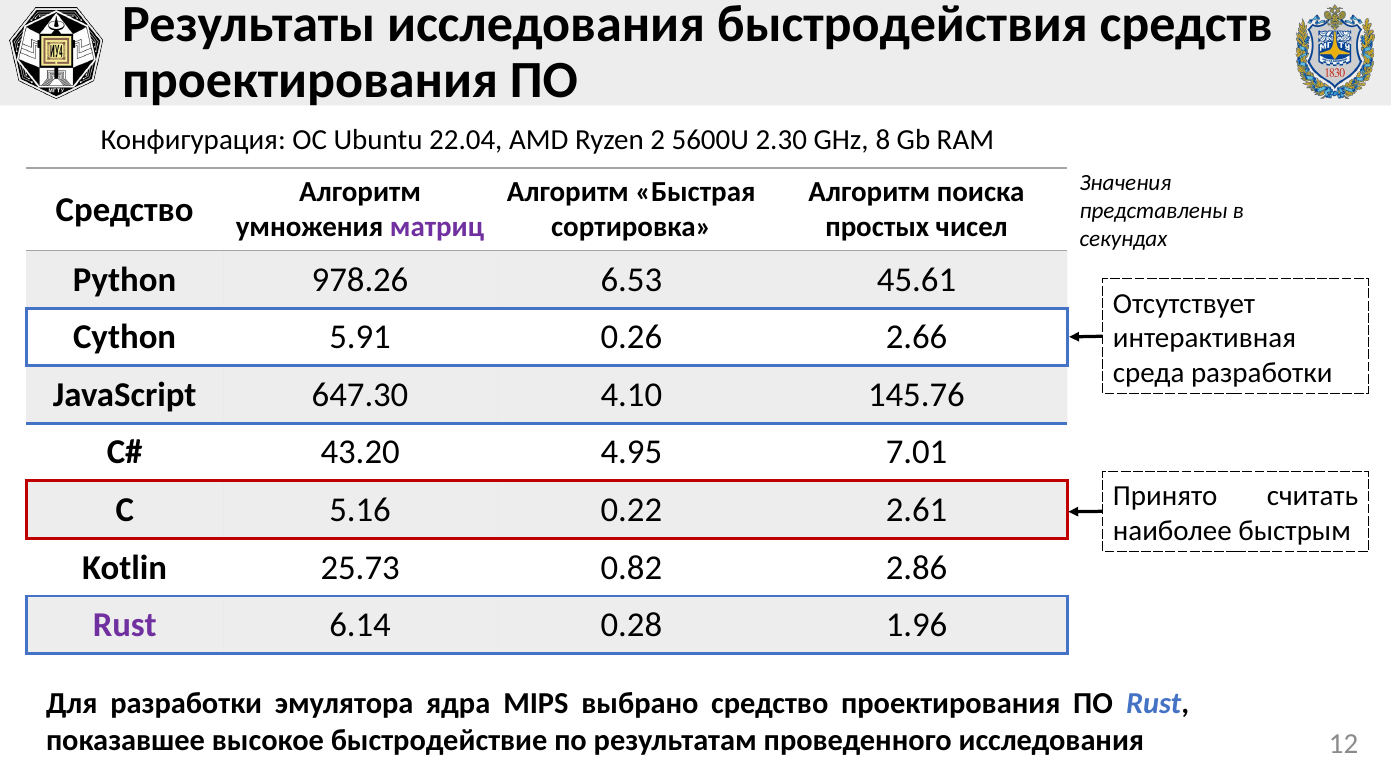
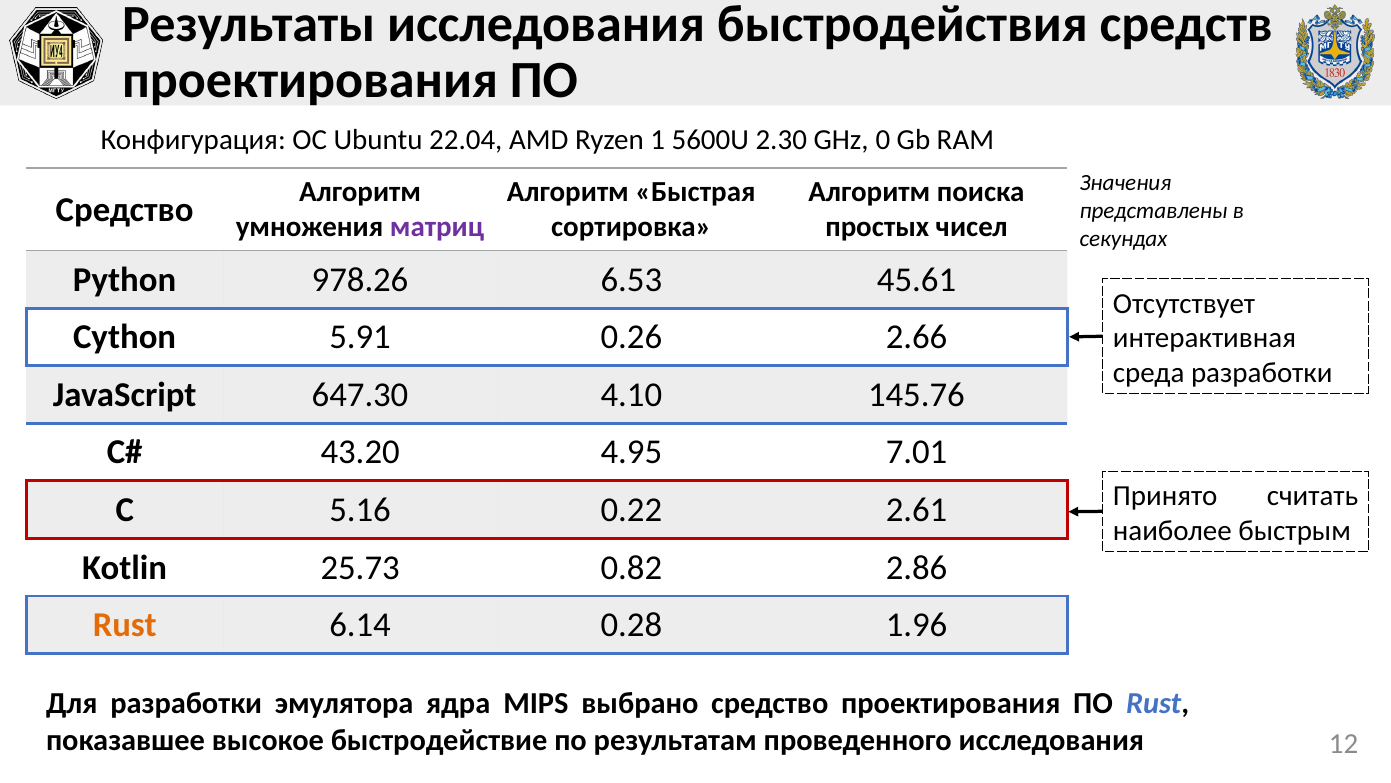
2: 2 -> 1
8: 8 -> 0
Rust at (125, 625) colour: purple -> orange
